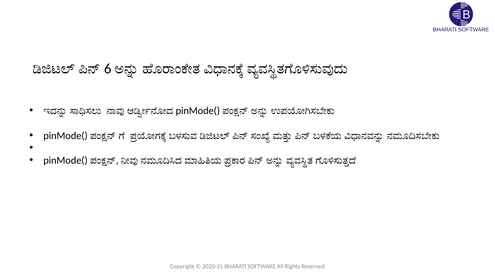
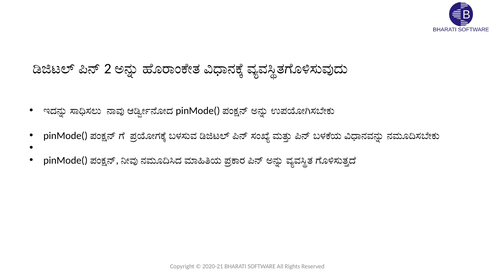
6: 6 -> 2
